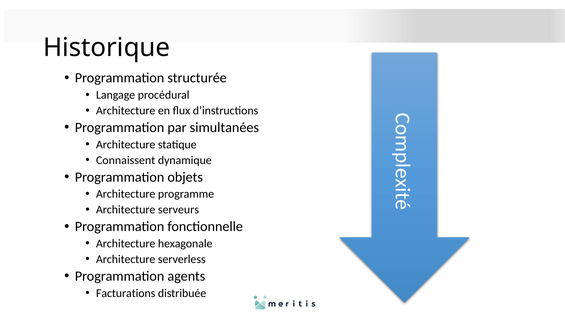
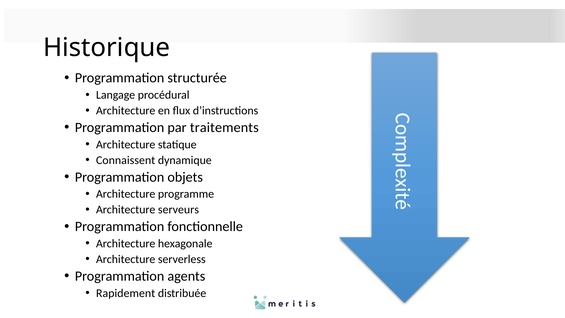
simultanées: simultanées -> traitements
Facturations: Facturations -> Rapidement
